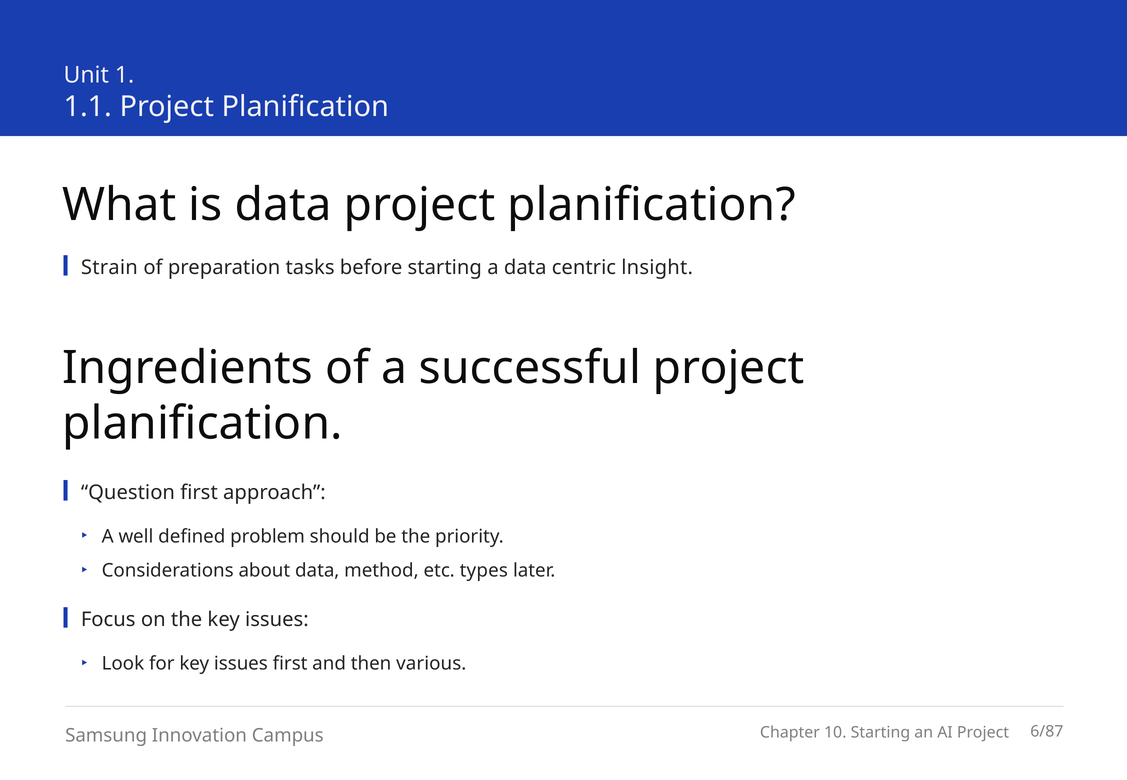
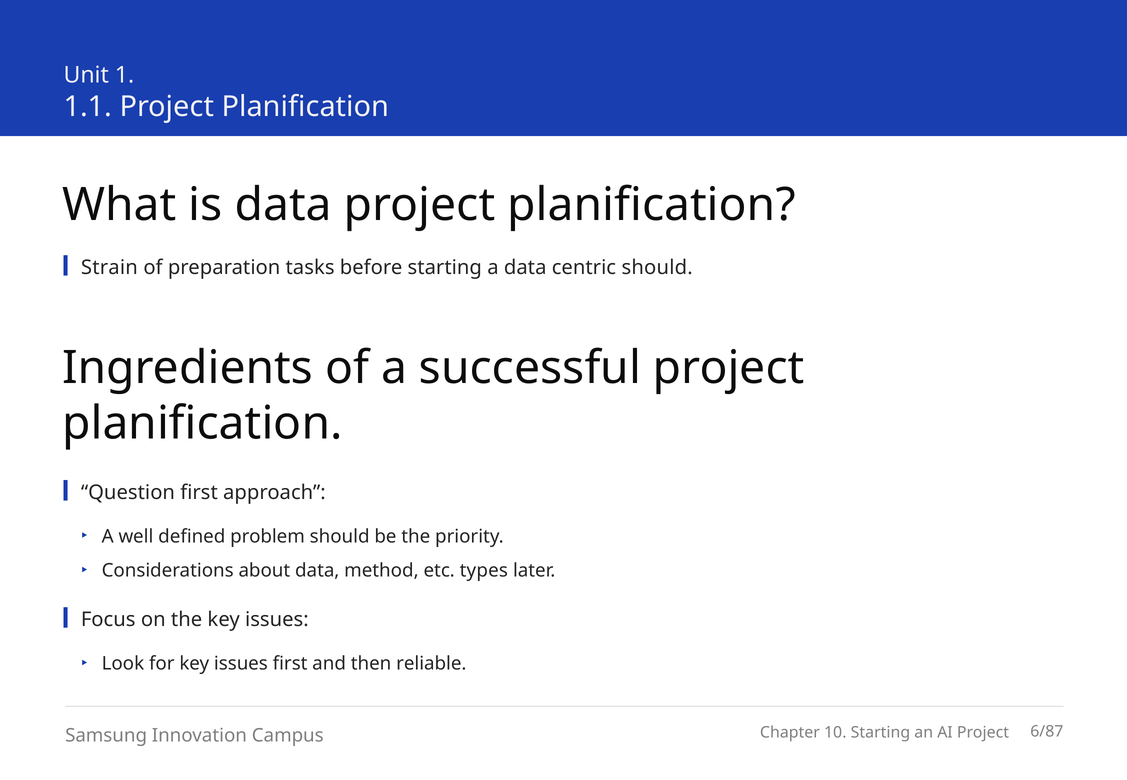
centric lnsight: lnsight -> should
various: various -> reliable
